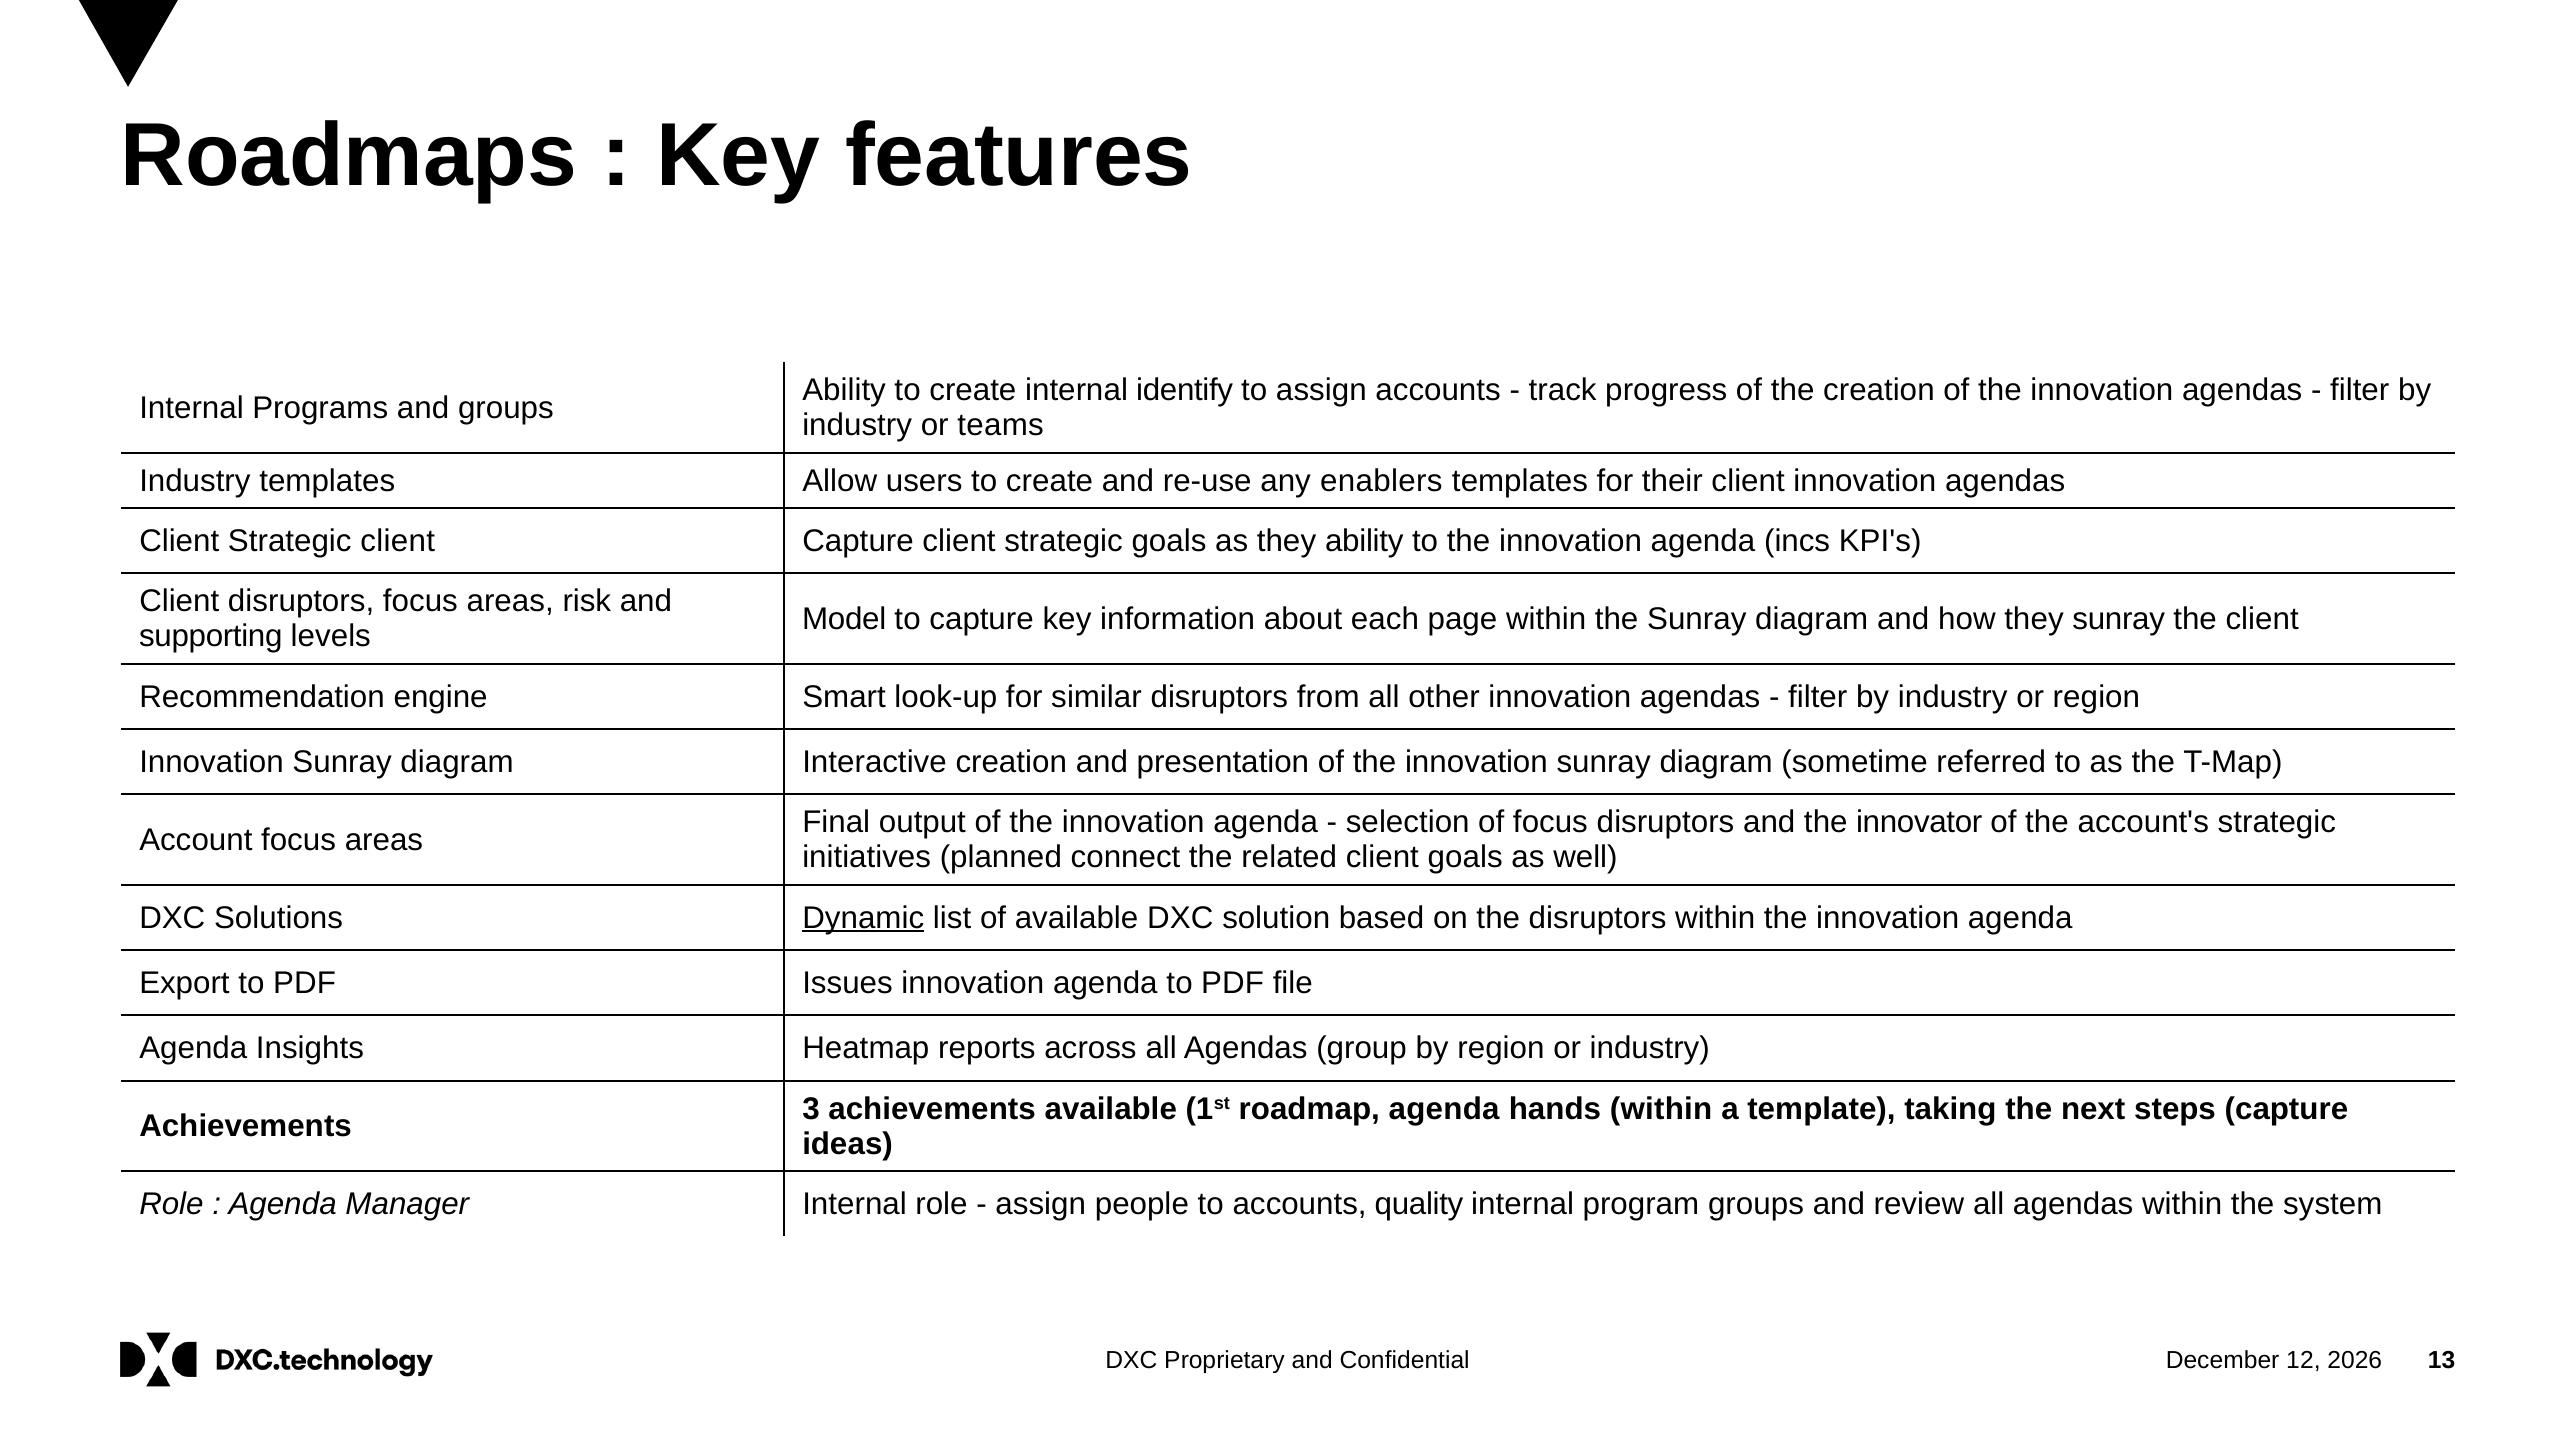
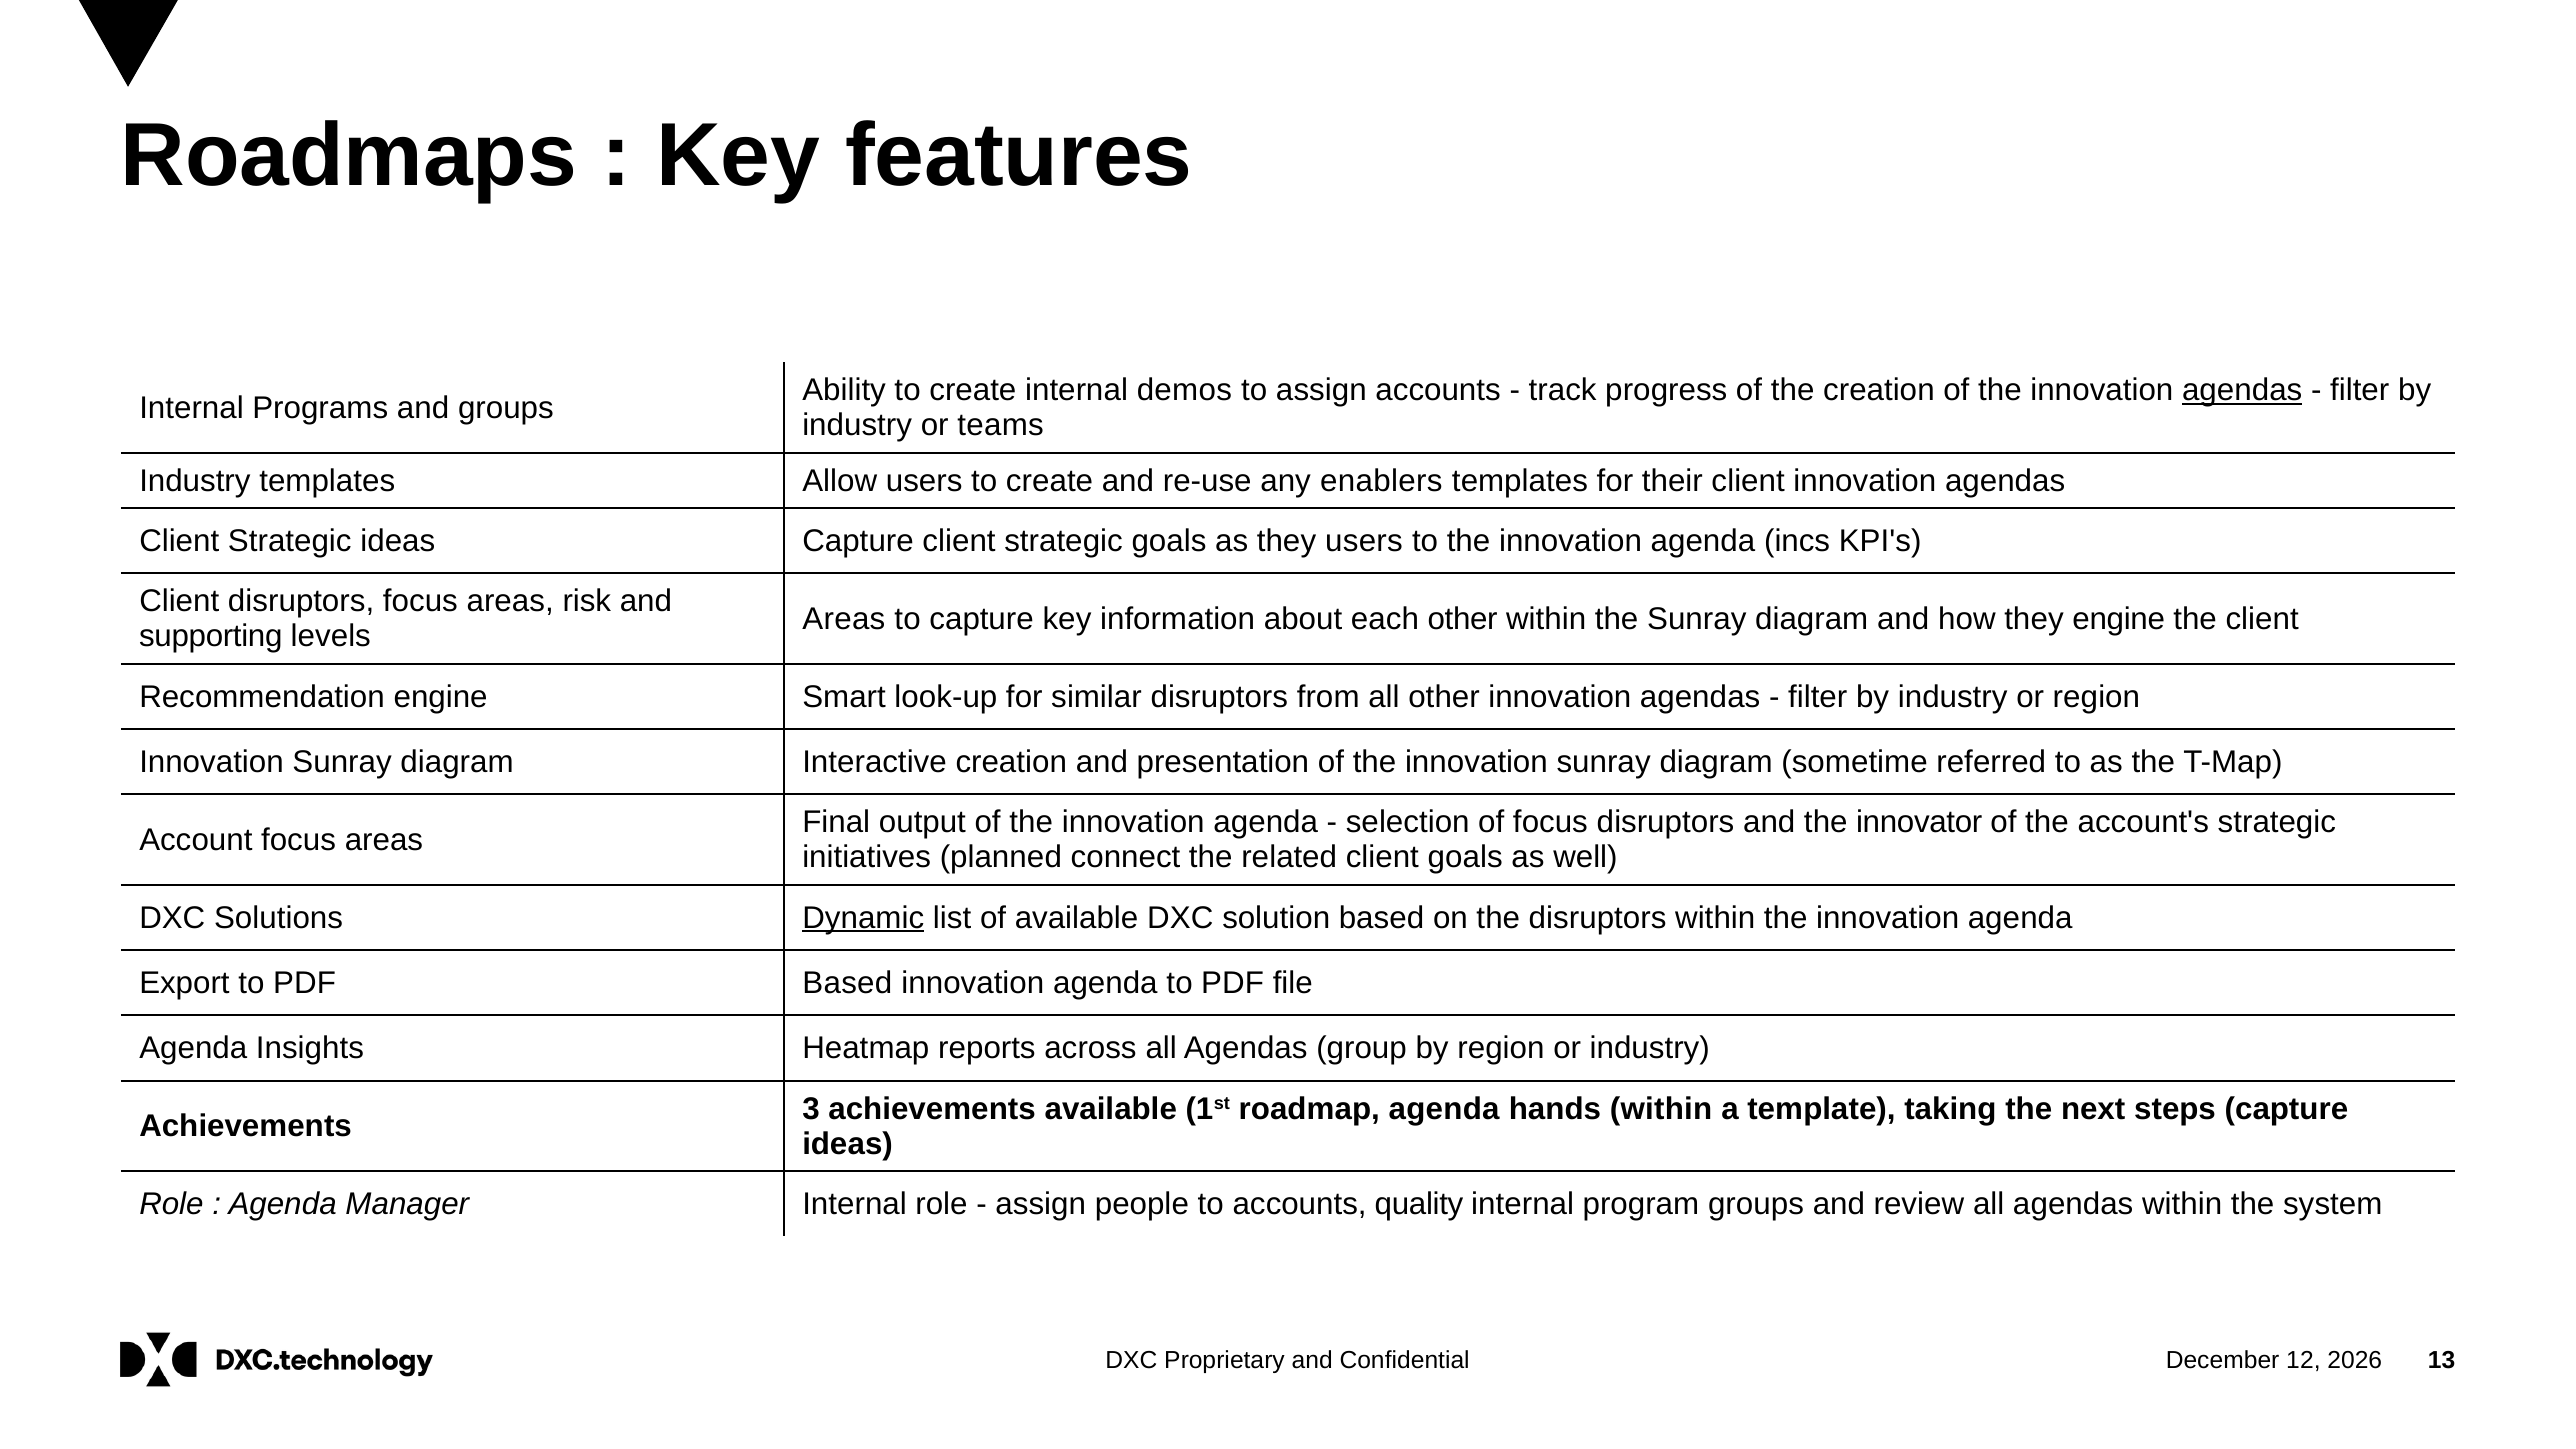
identify: identify -> demos
agendas at (2242, 390) underline: none -> present
Strategic client: client -> ideas
they ability: ability -> users
Model at (844, 619): Model -> Areas
each page: page -> other
they sunray: sunray -> engine
PDF Issues: Issues -> Based
